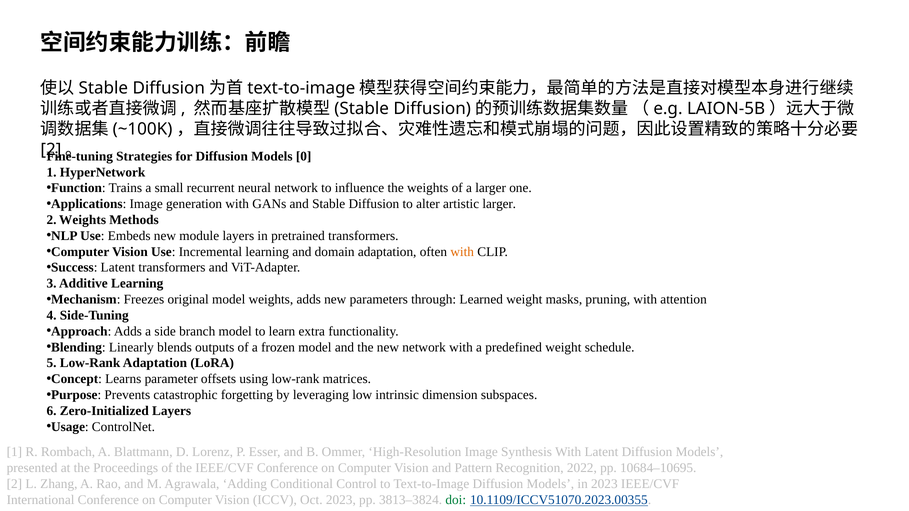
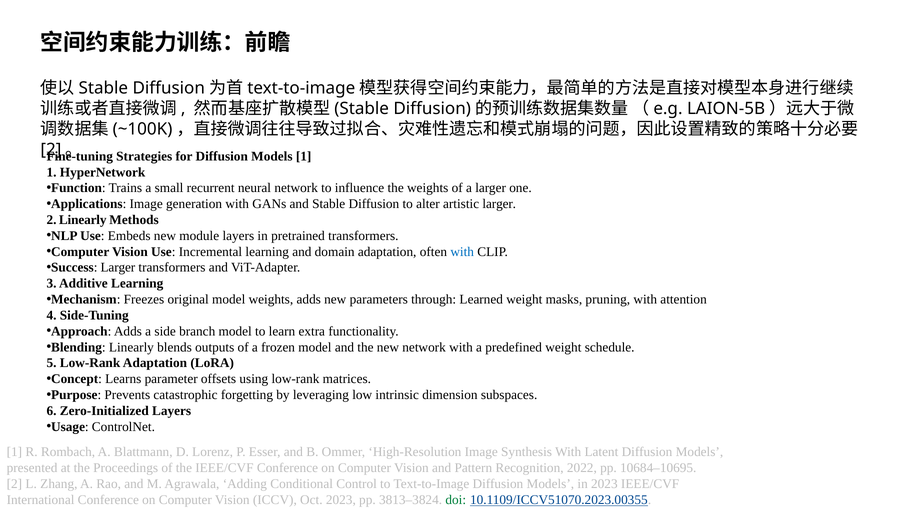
Models 0: 0 -> 1
2 Weights: Weights -> Linearly
with at (462, 252) colour: orange -> blue
Success Latent: Latent -> Larger
